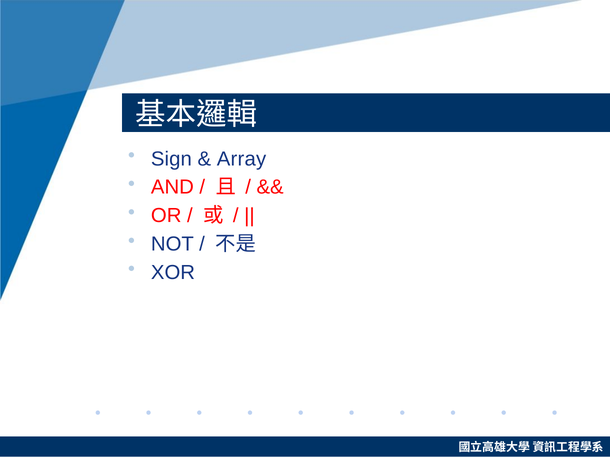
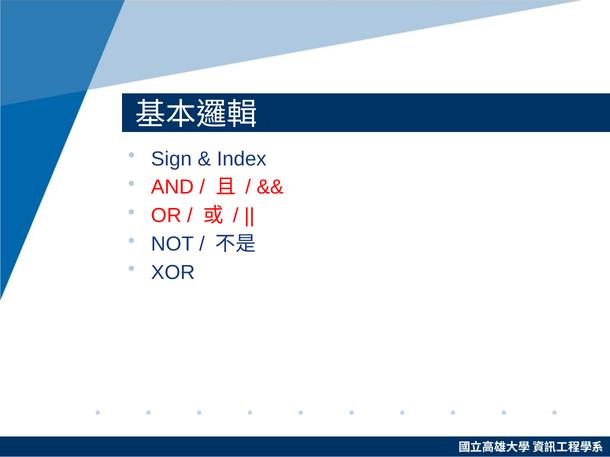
Array: Array -> Index
